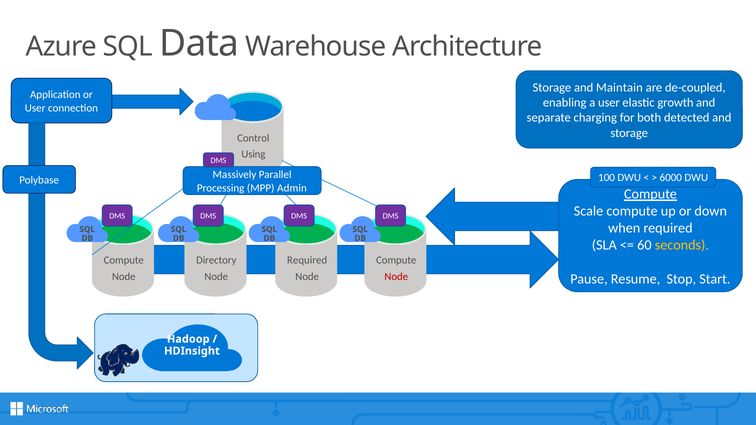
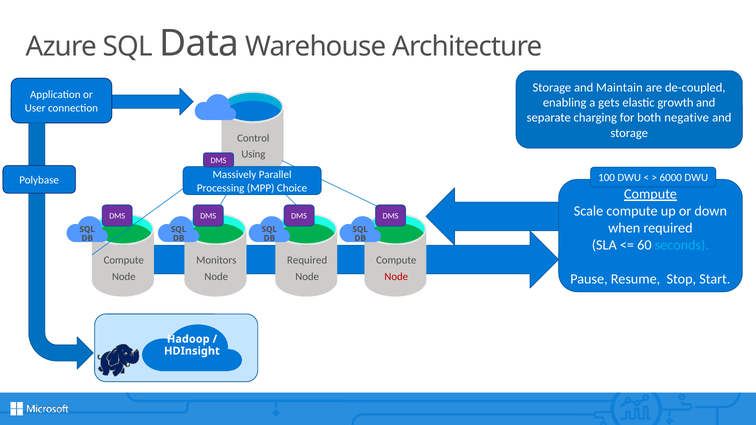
a user: user -> gets
detected: detected -> negative
Admin: Admin -> Choice
seconds colour: yellow -> light blue
Directory: Directory -> Monitors
